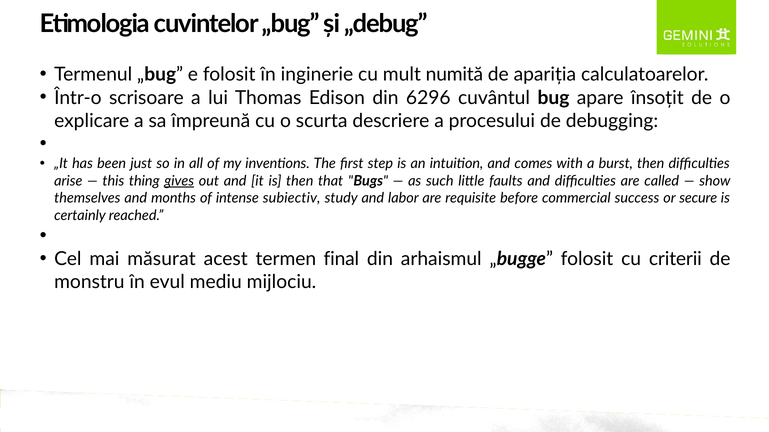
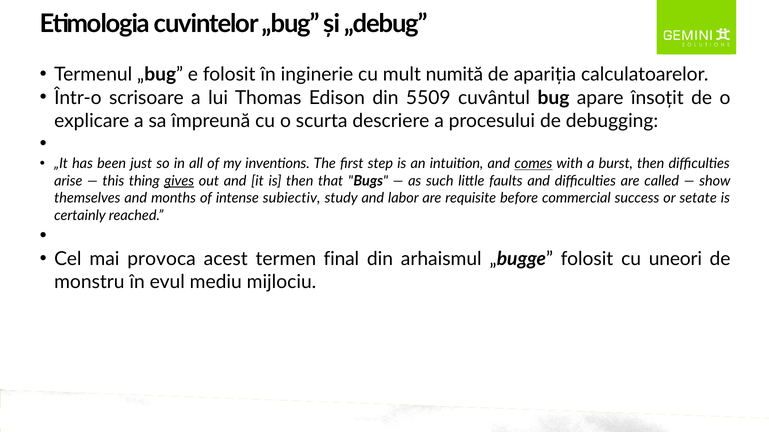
6296: 6296 -> 5509
comes underline: none -> present
secure: secure -> setate
măsurat: măsurat -> provoca
criterii: criterii -> uneori
